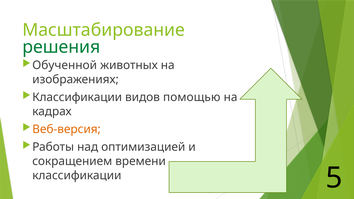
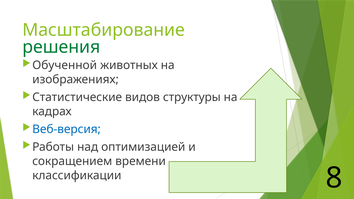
Классификации at (77, 97): Классификации -> Статистические
помощью: помощью -> структуры
Веб-версия colour: orange -> blue
5: 5 -> 8
